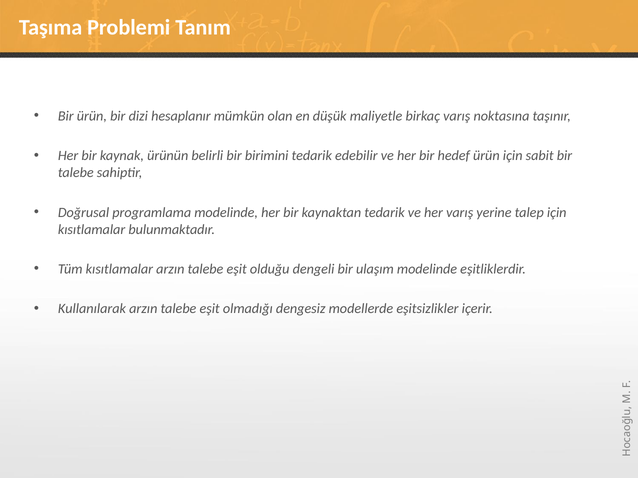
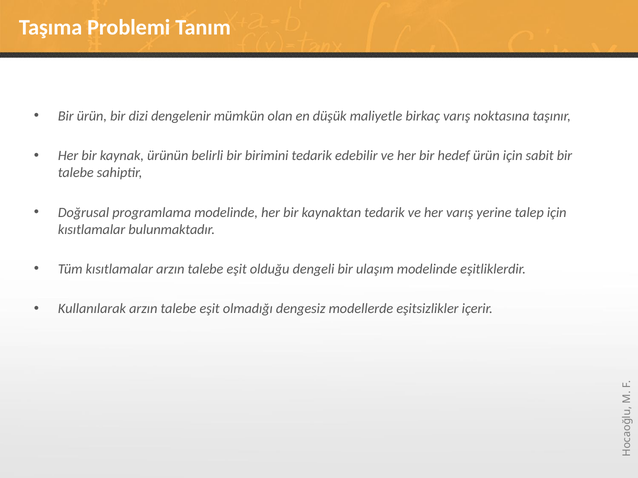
hesaplanır: hesaplanır -> dengelenir
